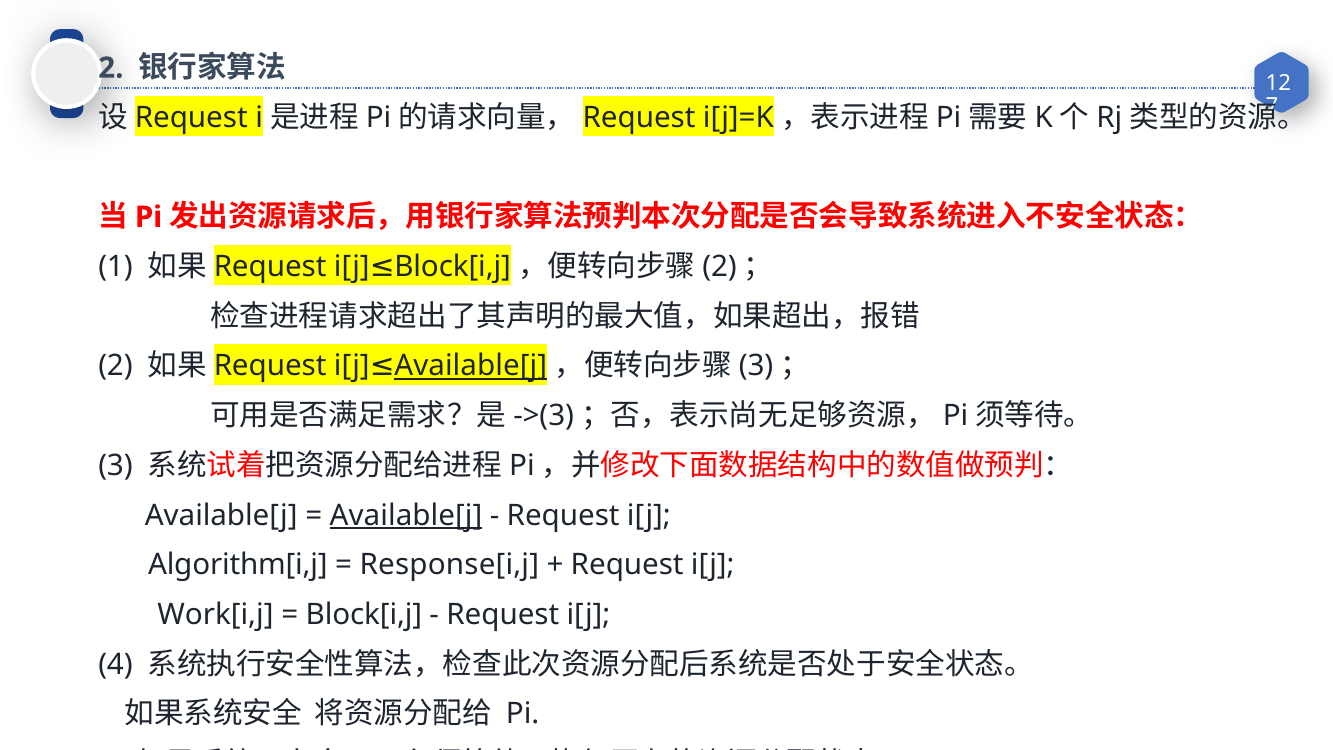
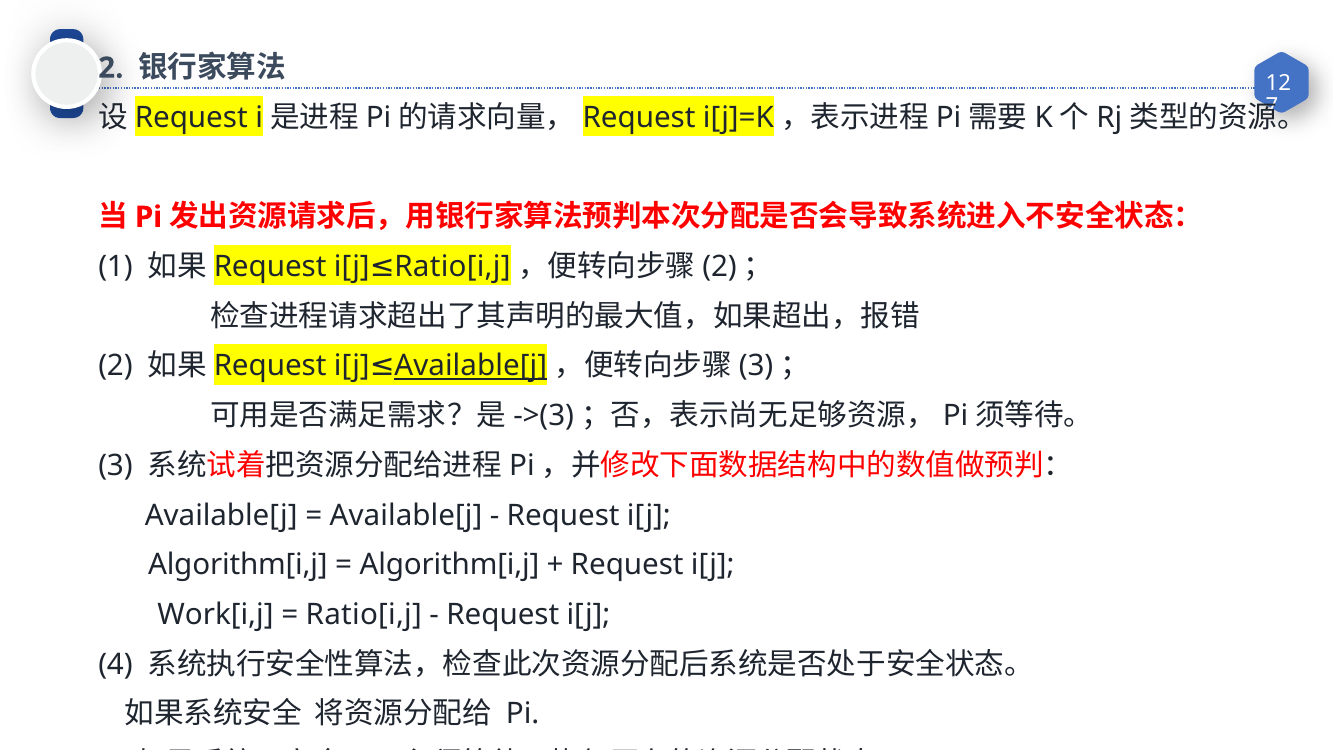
i[j Block[i,j: Block[i,j -> Ratio[i,j
Available[j at (406, 515) underline: present -> none
Response[i,j at (449, 565): Response[i,j -> Algorithm[i,j
Block[i,j at (364, 615): Block[i,j -> Ratio[i,j
